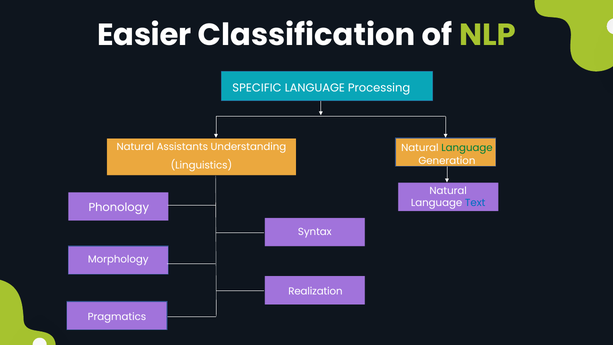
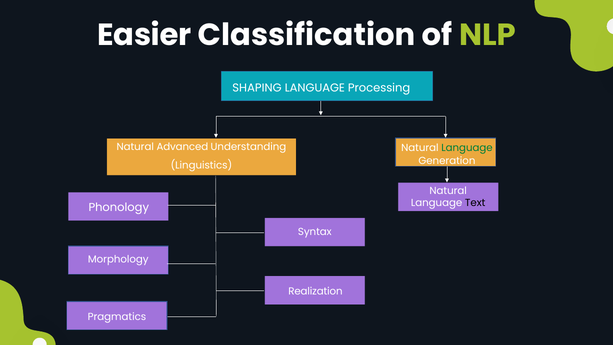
SPECIFIC: SPECIFIC -> SHAPING
Assistants: Assistants -> Advanced
Text colour: blue -> black
